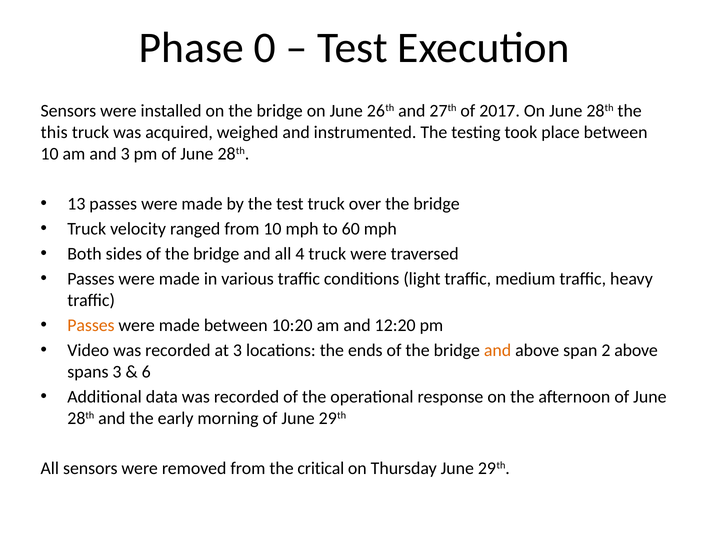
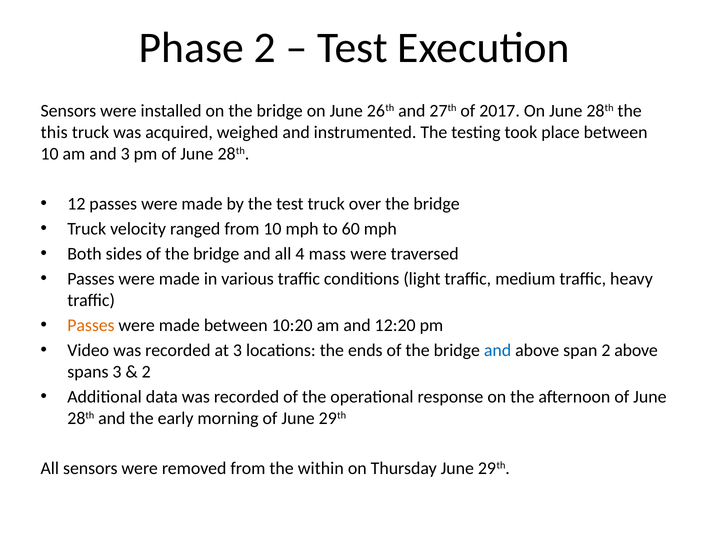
Phase 0: 0 -> 2
13: 13 -> 12
4 truck: truck -> mass
and at (498, 350) colour: orange -> blue
6 at (146, 371): 6 -> 2
critical: critical -> within
